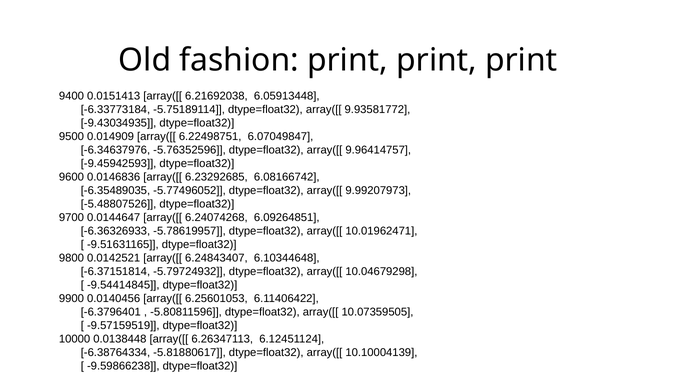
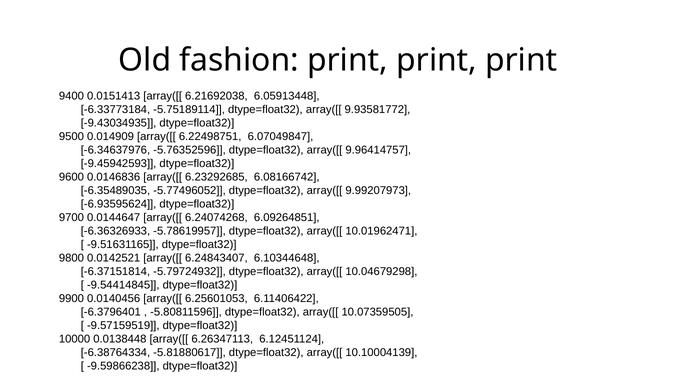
-5.48807526: -5.48807526 -> -6.93595624
